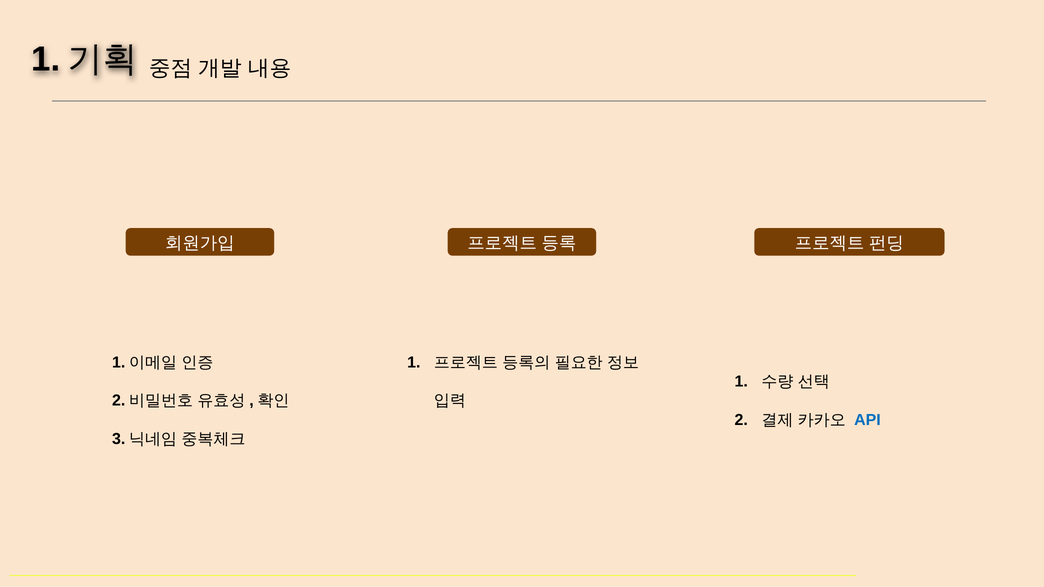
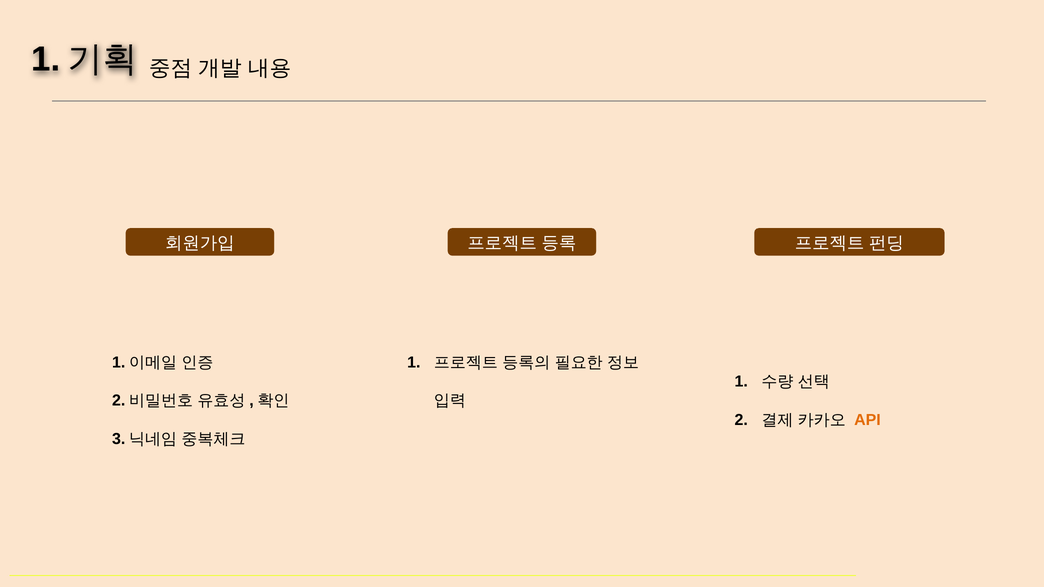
API colour: blue -> orange
